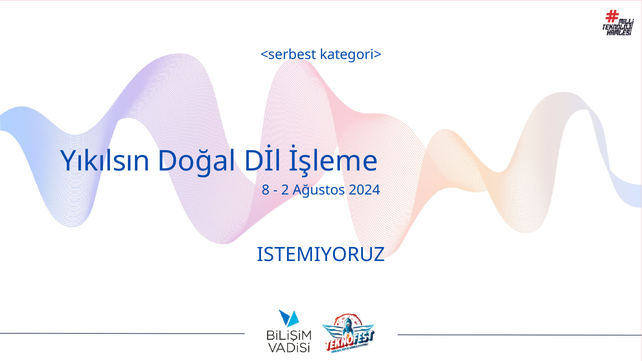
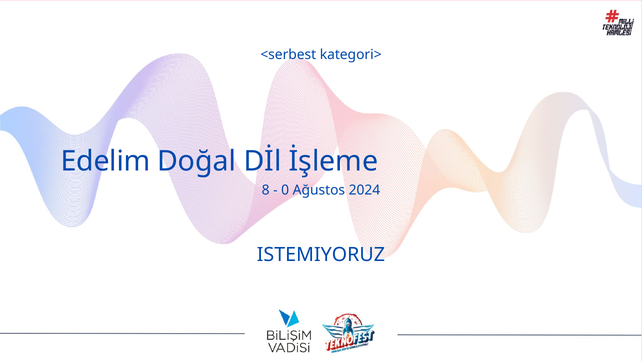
Yıkılsın: Yıkılsın -> Edelim
2: 2 -> 0
